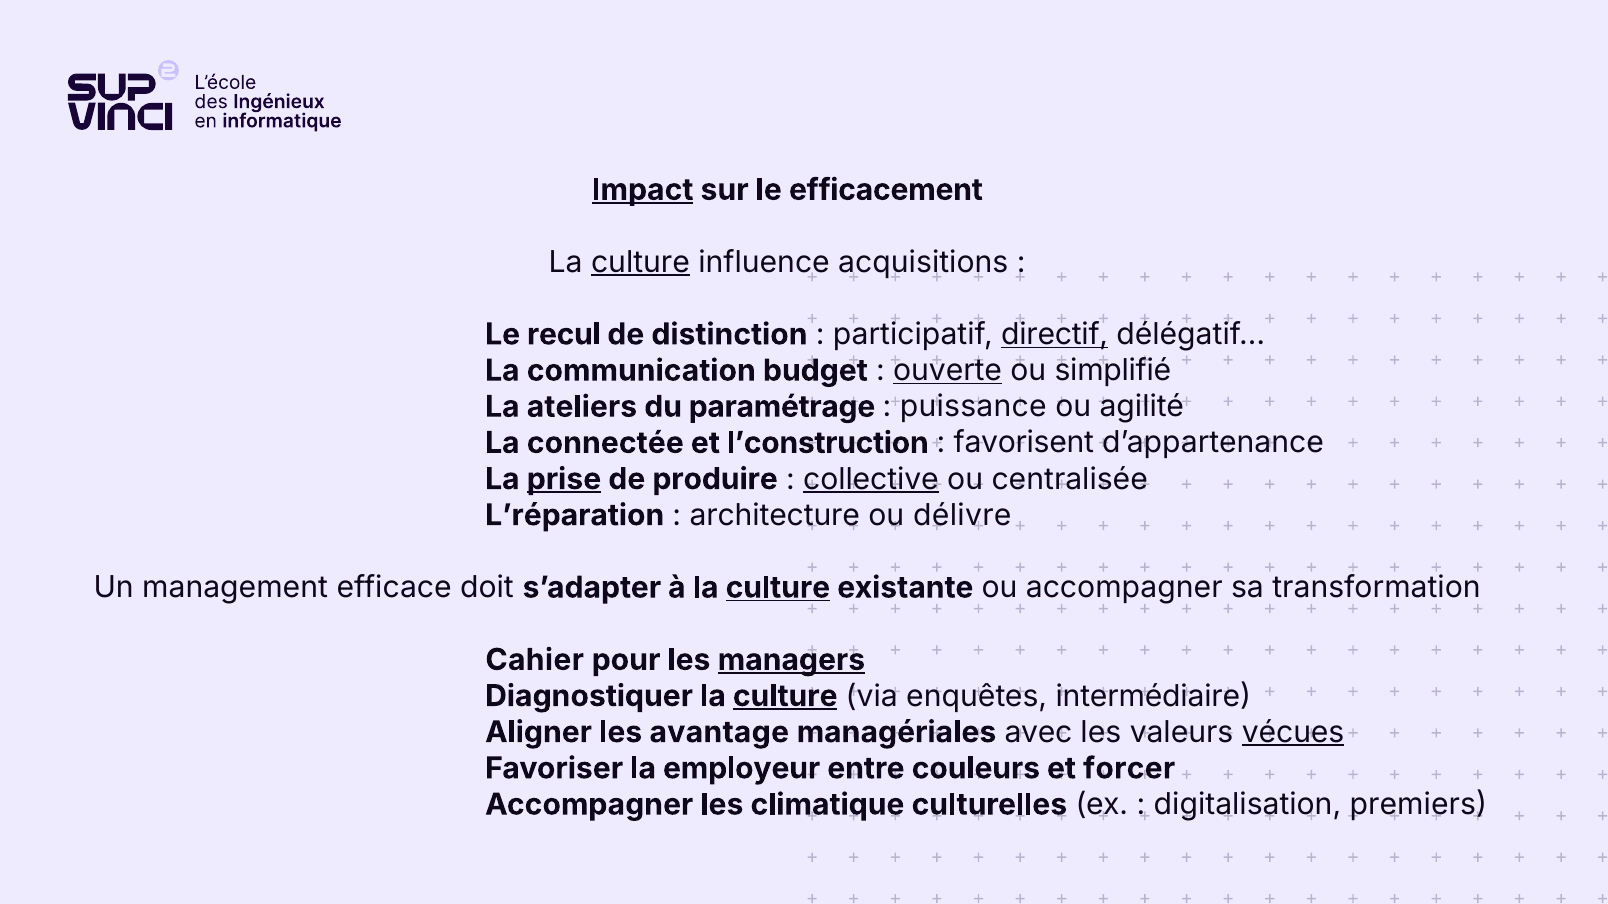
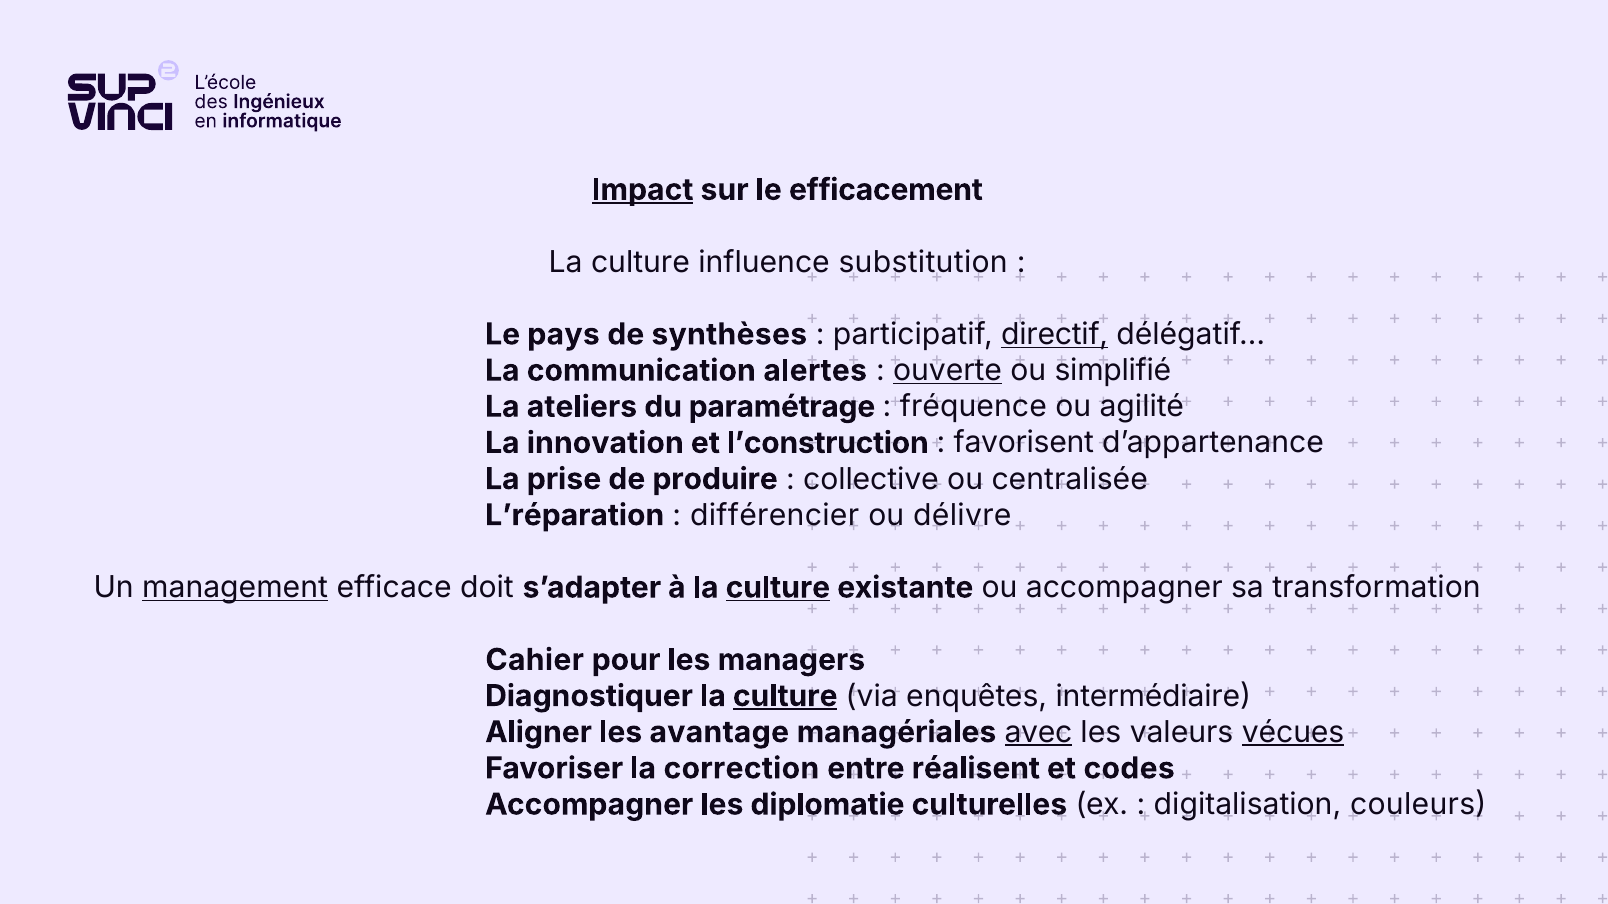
culture at (640, 262) underline: present -> none
acquisitions: acquisitions -> substitution
recul: recul -> pays
distinction: distinction -> synthèses
budget: budget -> alertes
puissance: puissance -> fréquence
connectée: connectée -> innovation
prise underline: present -> none
collective underline: present -> none
architecture: architecture -> différencier
management underline: none -> present
managers underline: present -> none
avec underline: none -> present
employeur: employeur -> correction
couleurs: couleurs -> réalisent
forcer: forcer -> codes
climatique: climatique -> diplomatie
premiers: premiers -> couleurs
